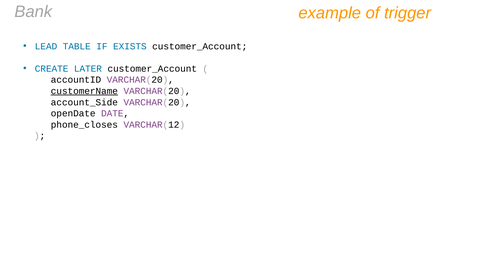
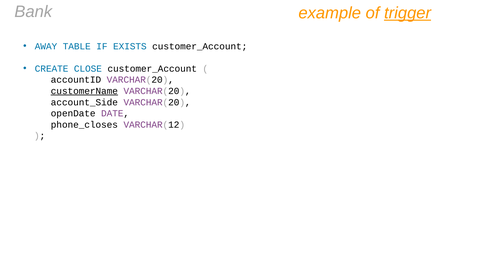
trigger underline: none -> present
LEAD: LEAD -> AWAY
LATER: LATER -> CLOSE
